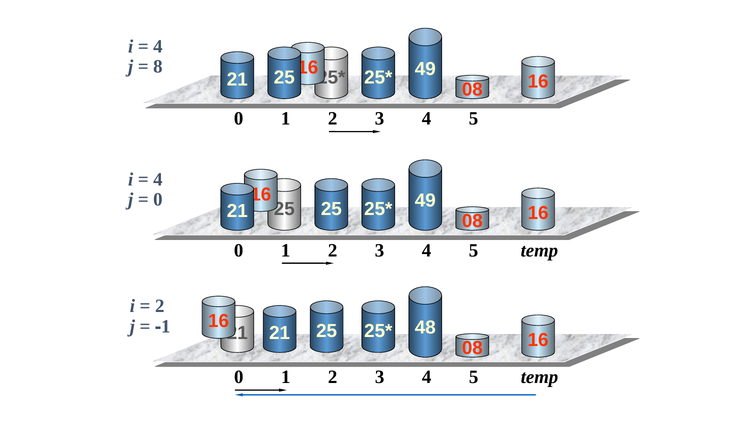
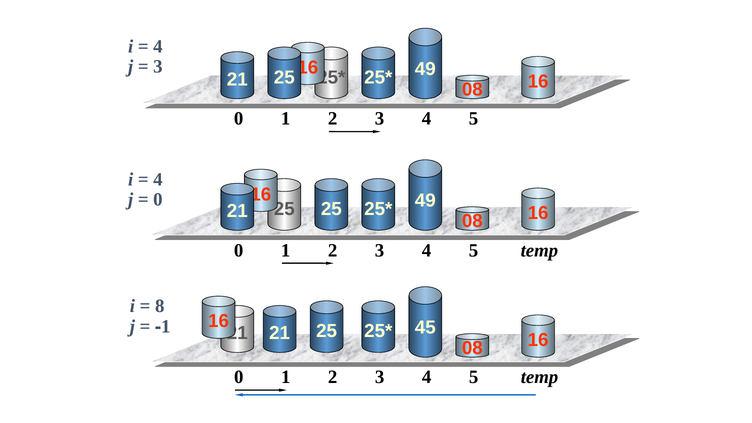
8 at (158, 67): 8 -> 3
2 at (160, 306): 2 -> 8
48: 48 -> 45
